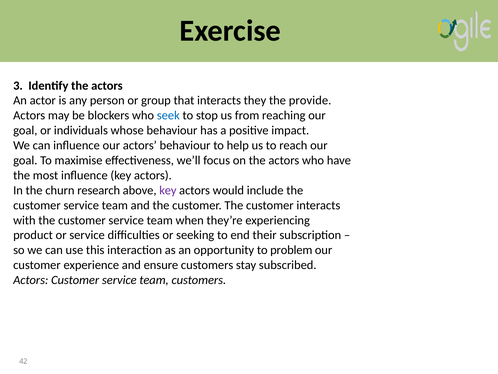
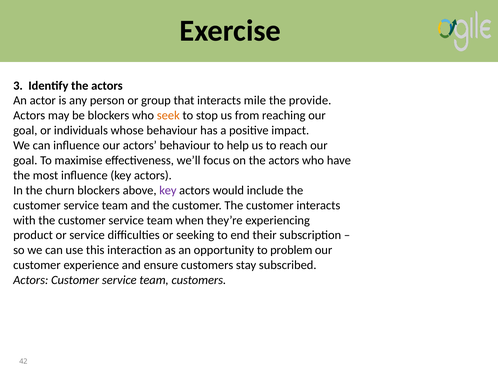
they: they -> mile
seek colour: blue -> orange
churn research: research -> blockers
